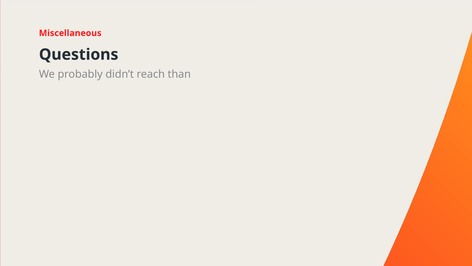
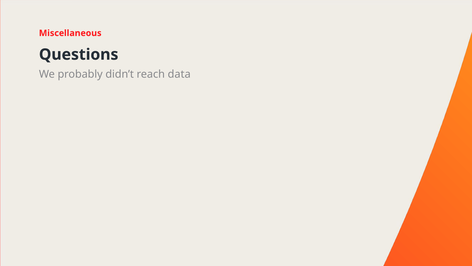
than: than -> data
